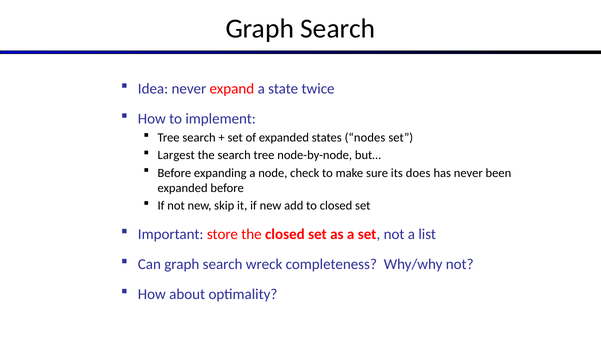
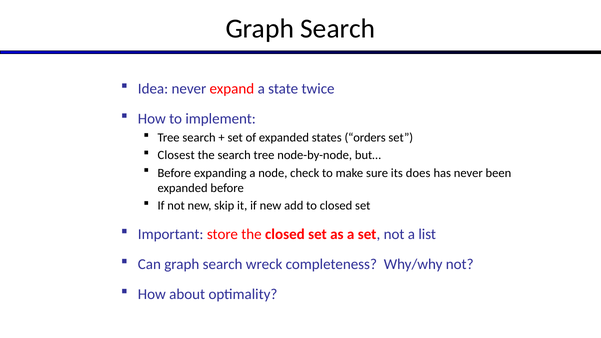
nodes: nodes -> orders
Largest: Largest -> Closest
